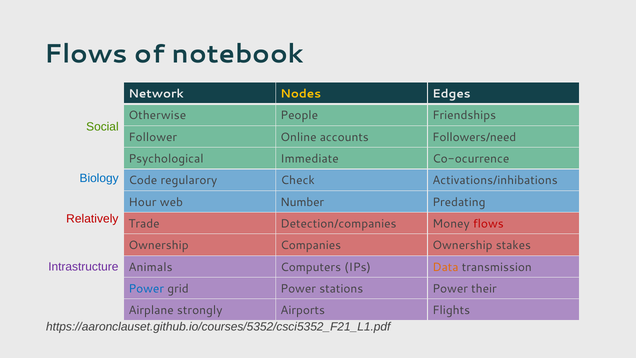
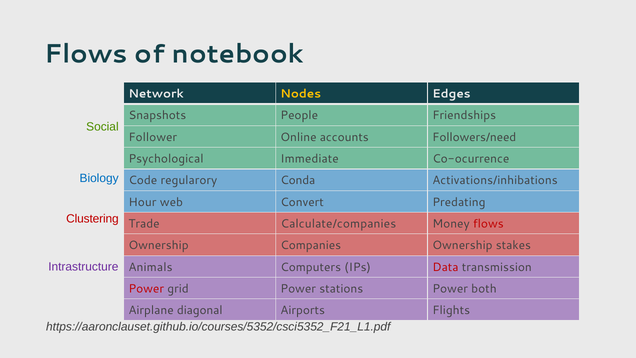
Otherwise: Otherwise -> Snapshots
Check: Check -> Conda
Number: Number -> Convert
Relatively: Relatively -> Clustering
Detection/companies: Detection/companies -> Calculate/companies
Data colour: orange -> red
Power at (146, 289) colour: blue -> red
their: their -> both
strongly: strongly -> diagonal
